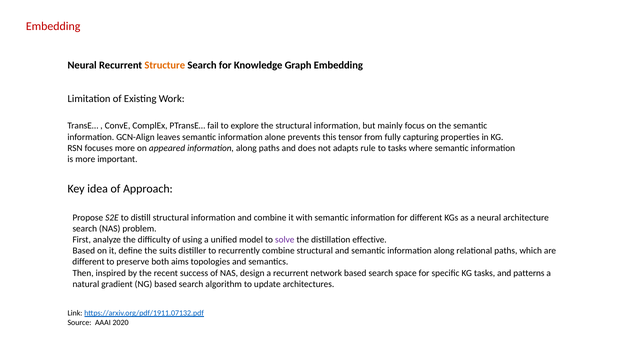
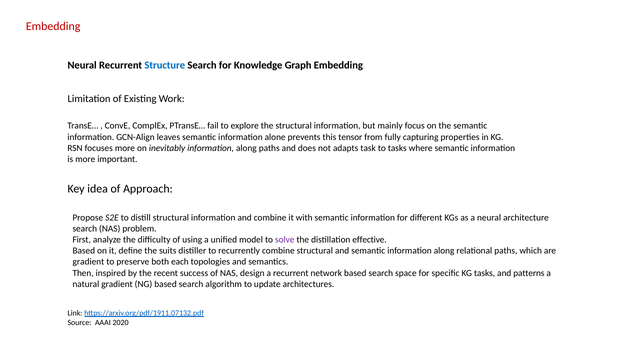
Structure colour: orange -> blue
appeared: appeared -> inevitably
rule: rule -> task
different at (88, 262): different -> gradient
aims: aims -> each
